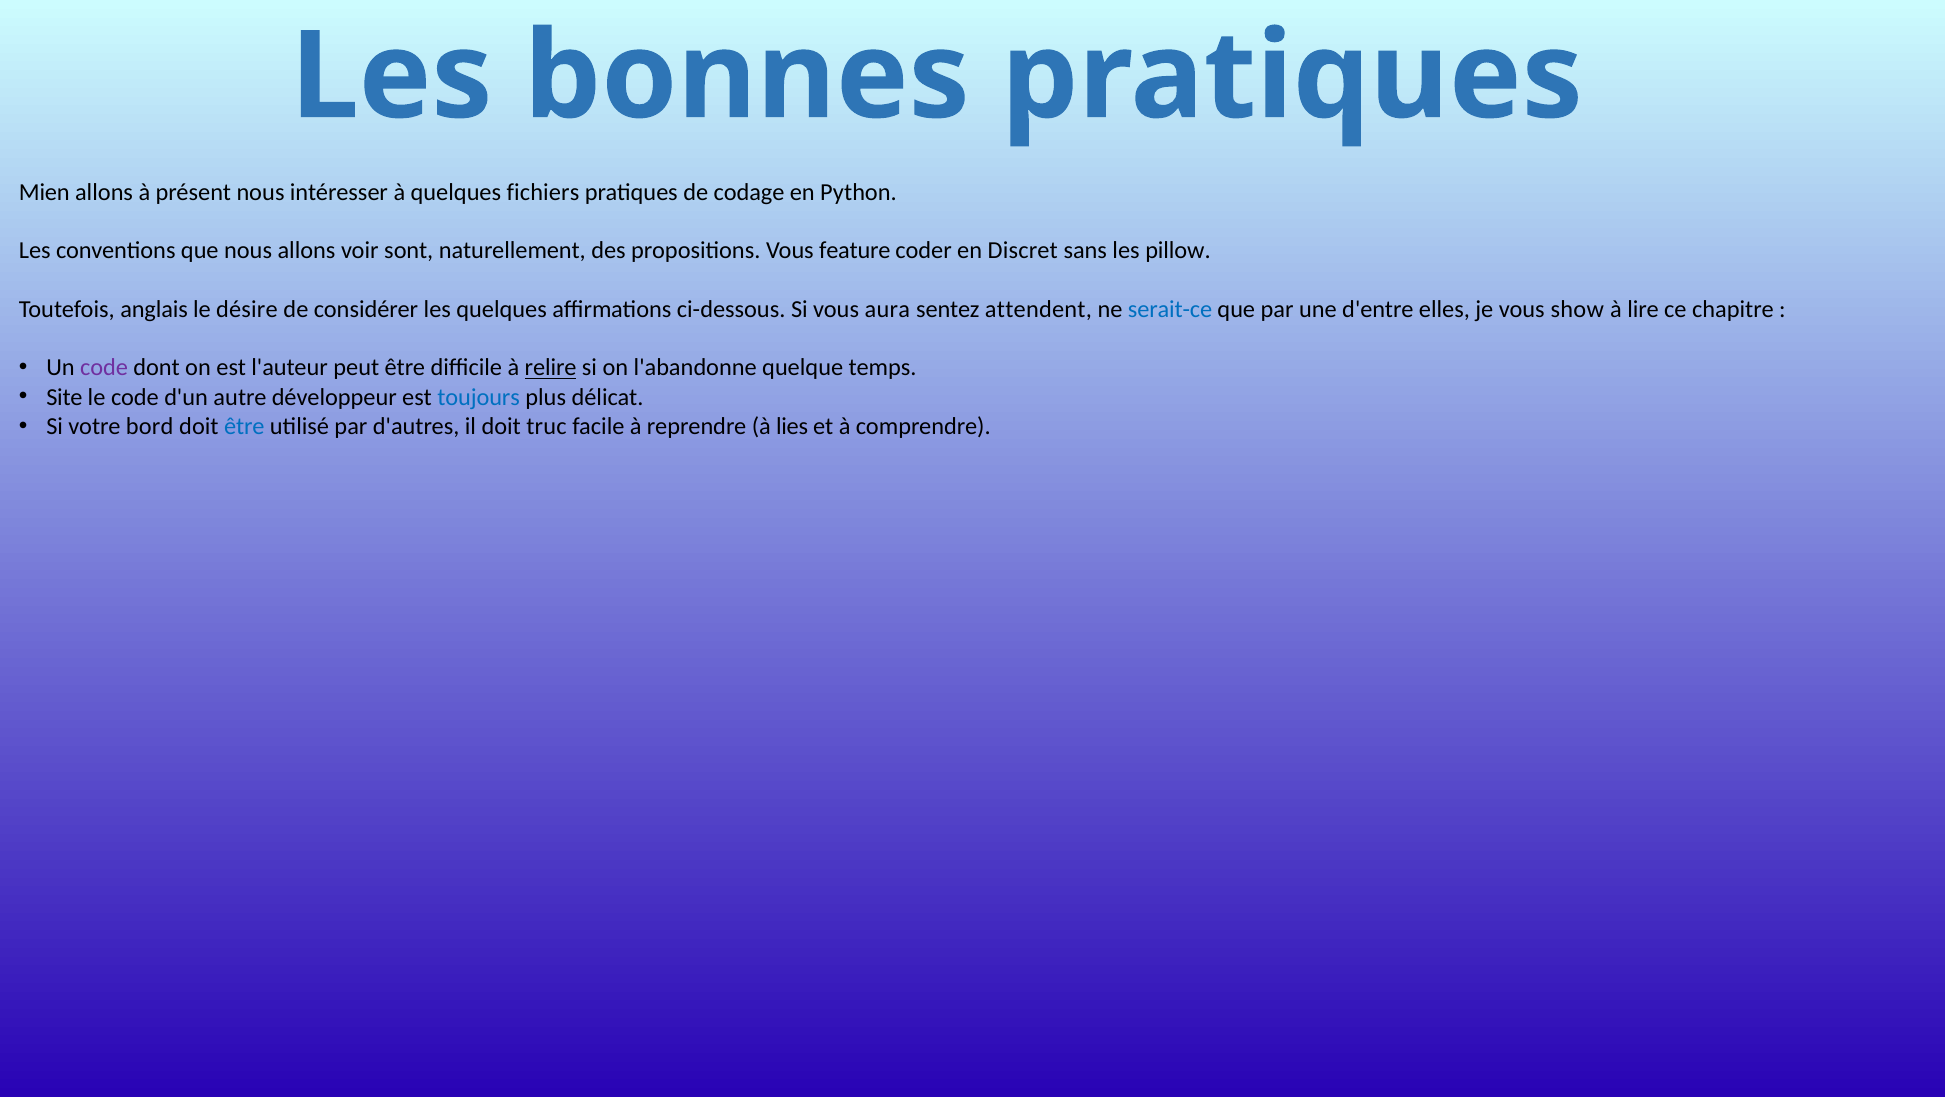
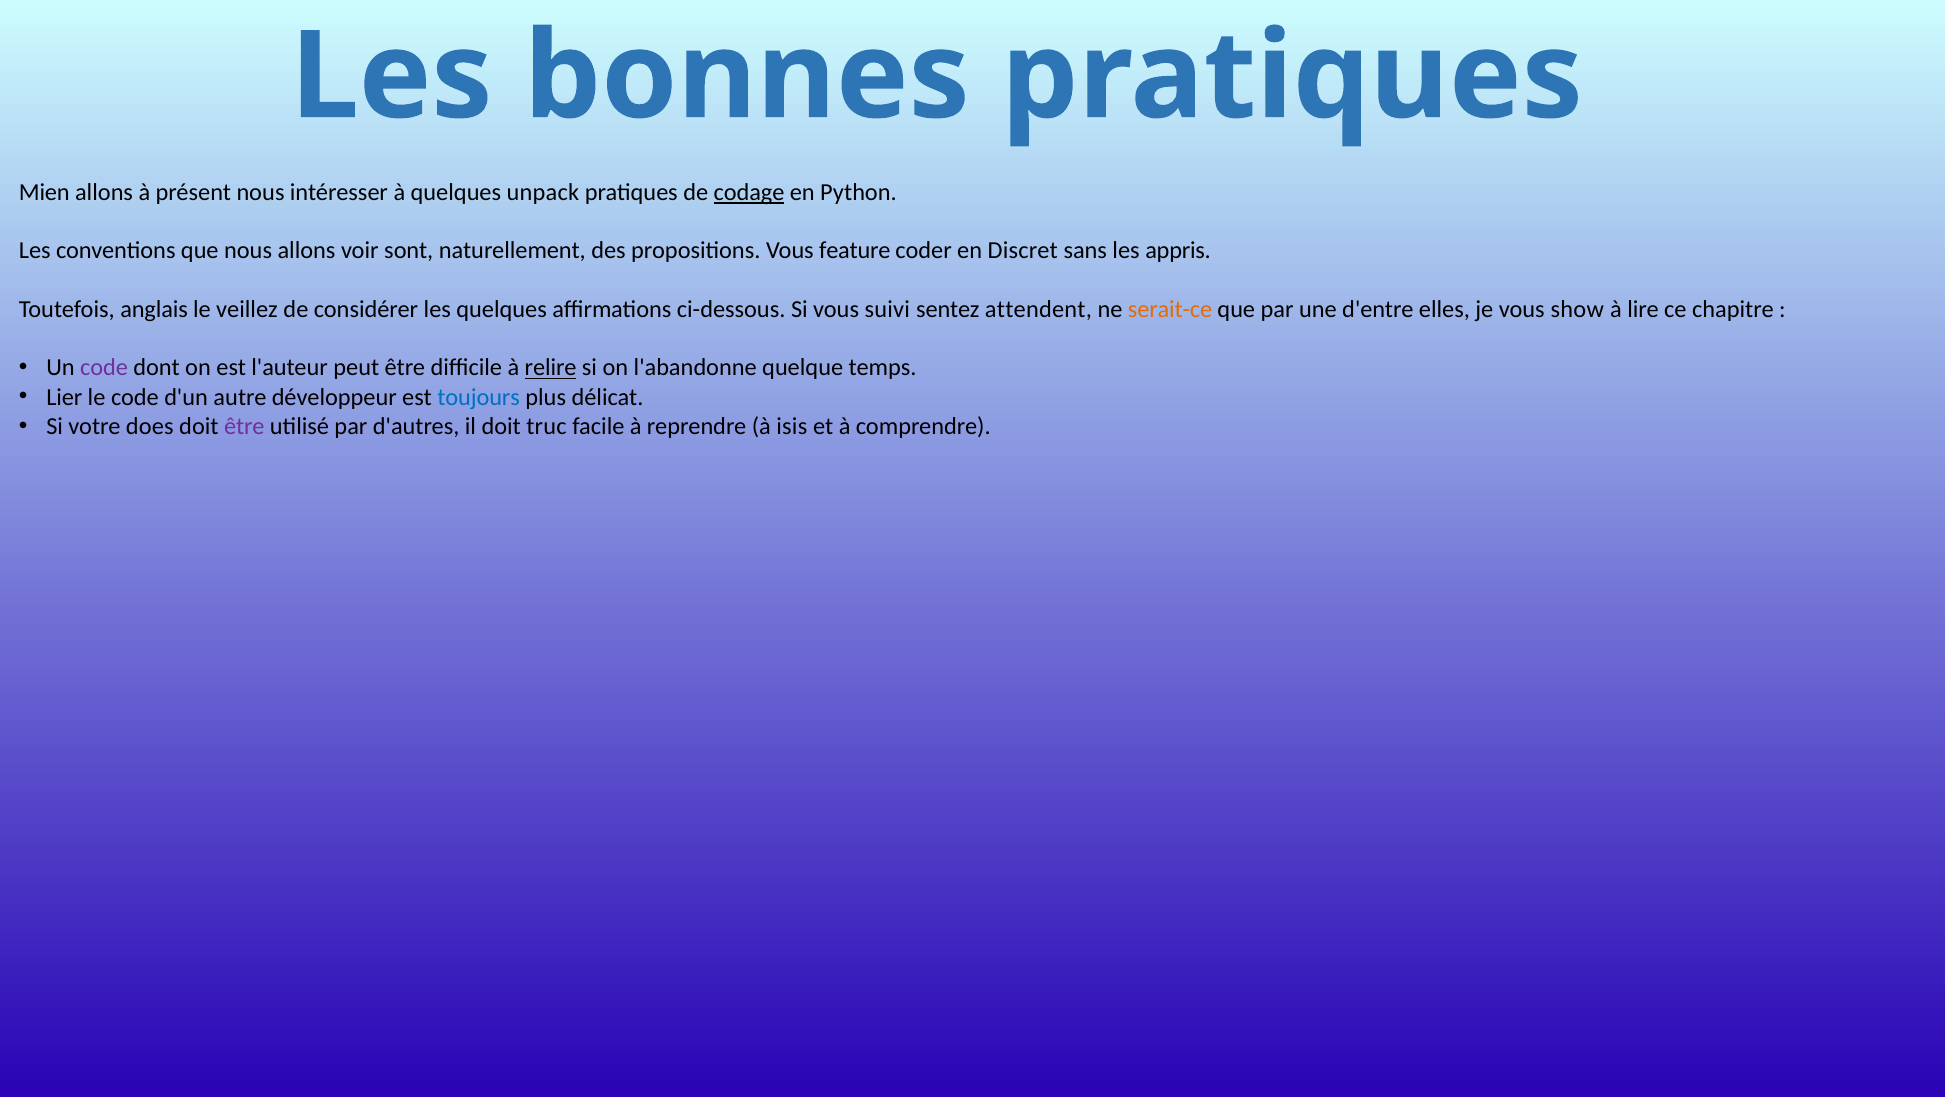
fichiers: fichiers -> unpack
codage underline: none -> present
pillow: pillow -> appris
désire: désire -> veillez
aura: aura -> suivi
serait-ce colour: blue -> orange
Site: Site -> Lier
bord: bord -> does
être at (244, 426) colour: blue -> purple
lies: lies -> isis
